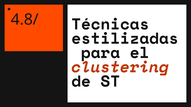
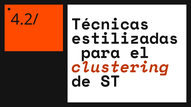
4.8/: 4.8/ -> 4.2/
